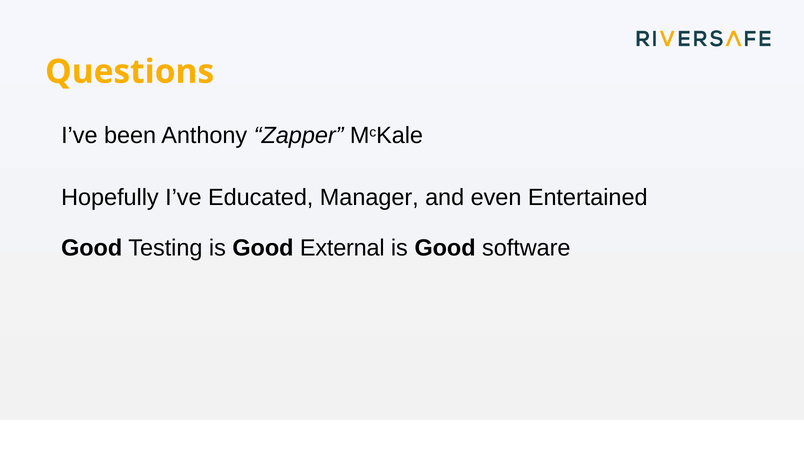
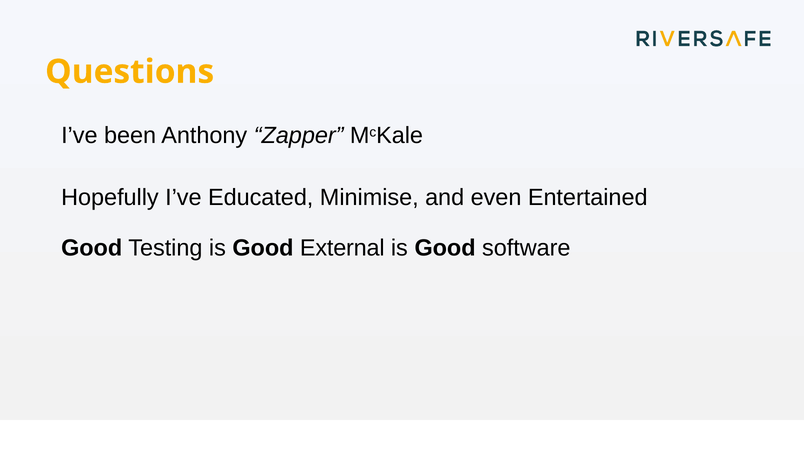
Manager: Manager -> Minimise
